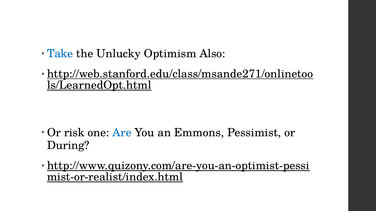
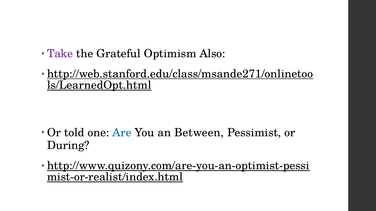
Take colour: blue -> purple
Unlucky: Unlucky -> Grateful
risk: risk -> told
Emmons: Emmons -> Between
